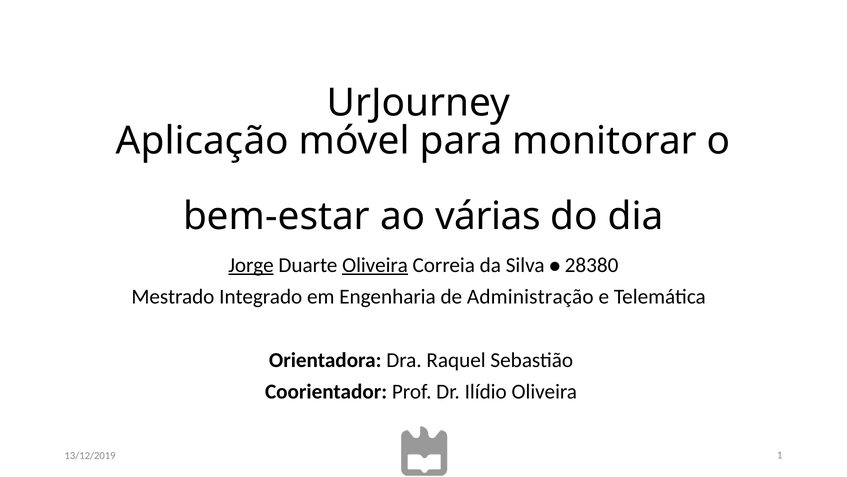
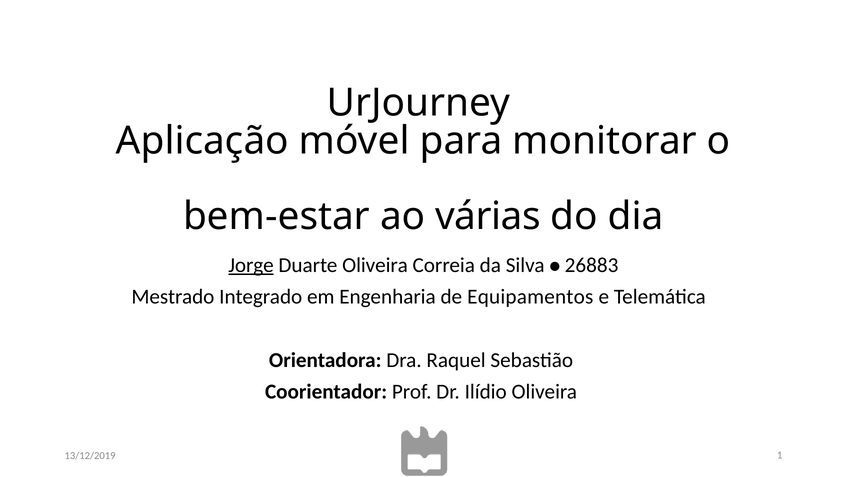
Oliveira at (375, 265) underline: present -> none
28380: 28380 -> 26883
Administração: Administração -> Equipamentos
